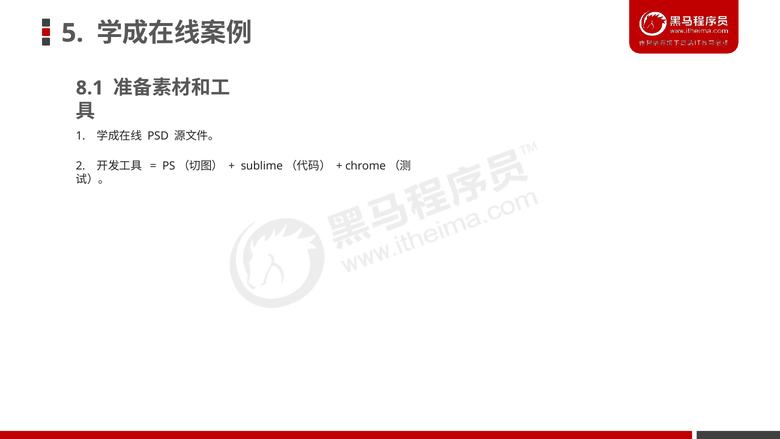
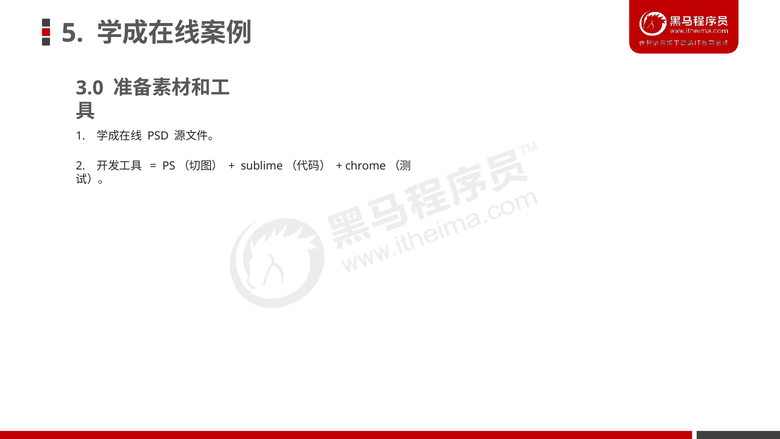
8.1: 8.1 -> 3.0
